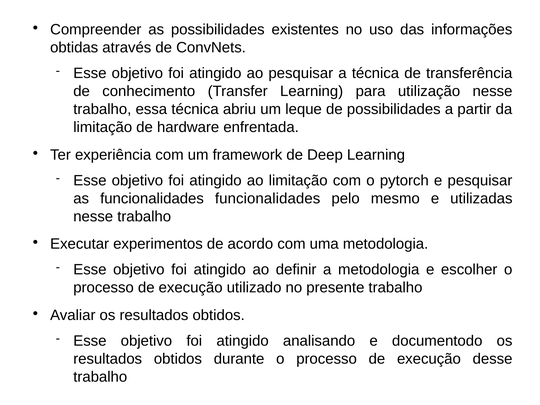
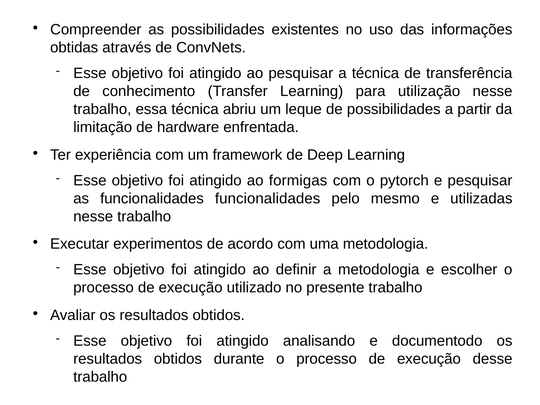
ao limitação: limitação -> formigas
